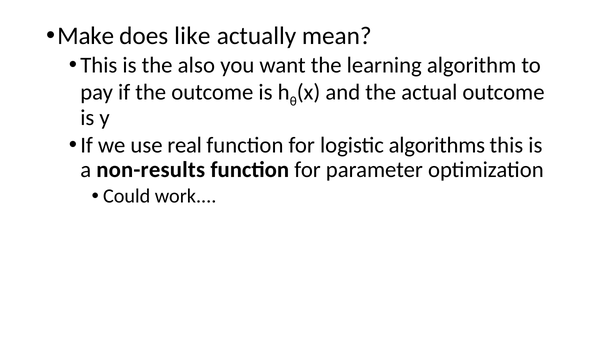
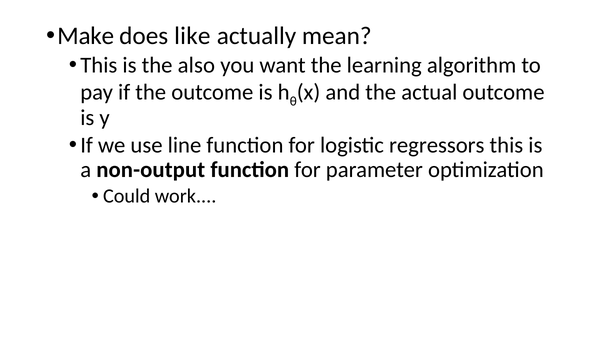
real: real -> line
algorithms: algorithms -> regressors
non-results: non-results -> non-output
